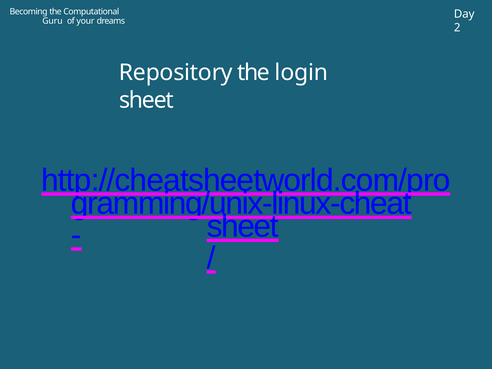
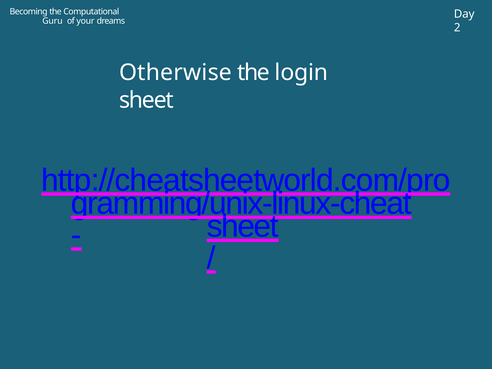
Repository: Repository -> Otherwise
